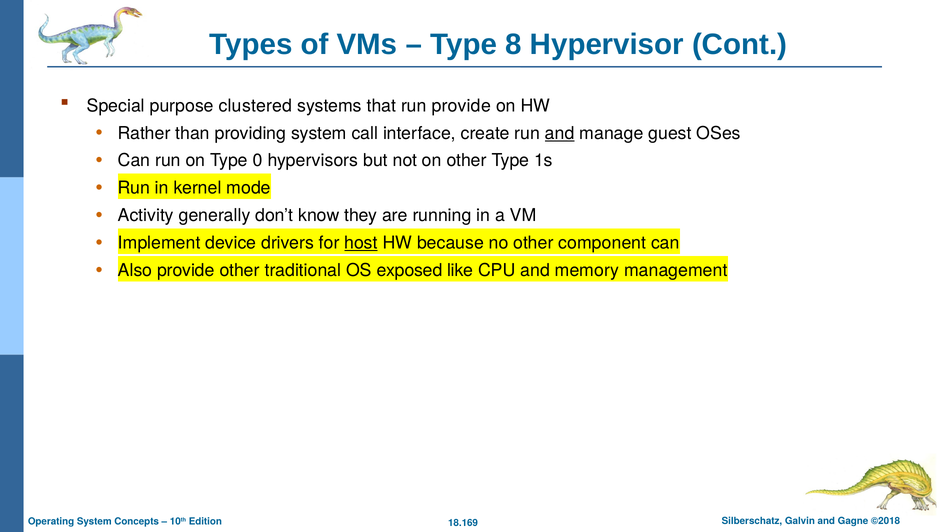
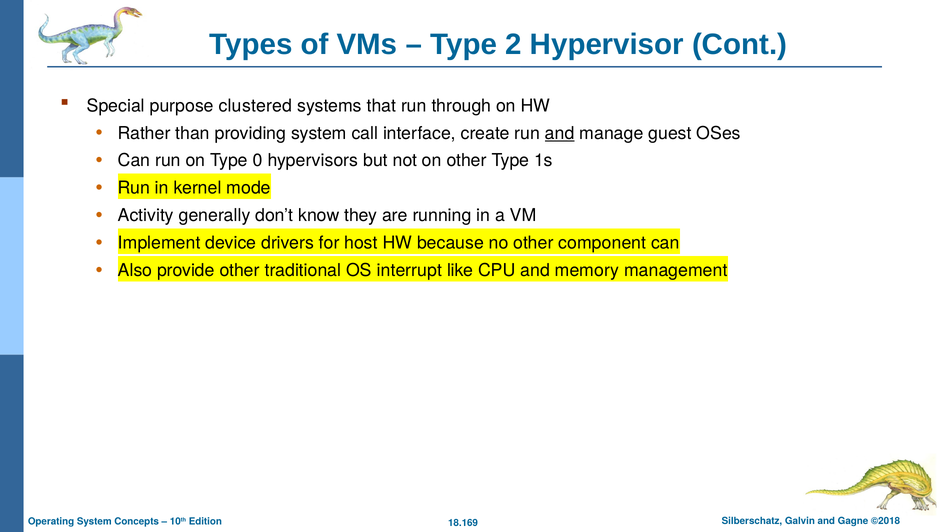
8: 8 -> 2
run provide: provide -> through
host underline: present -> none
exposed: exposed -> interrupt
